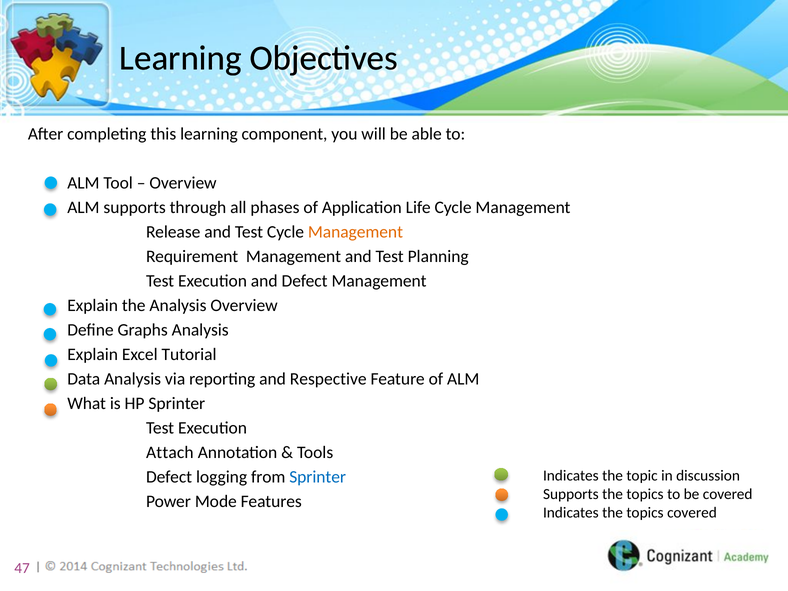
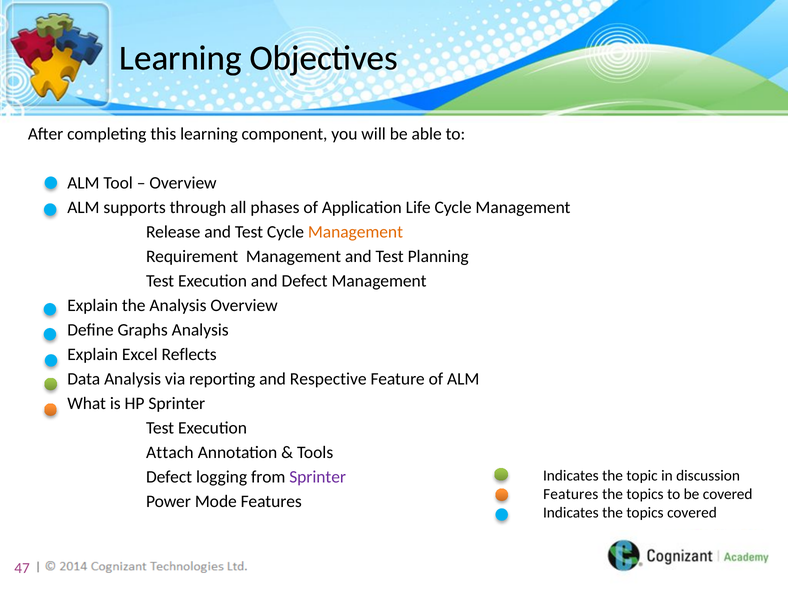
Tutorial: Tutorial -> Reflects
Sprinter at (318, 477) colour: blue -> purple
Supports at (571, 494): Supports -> Features
